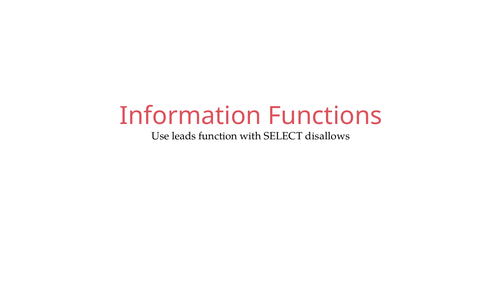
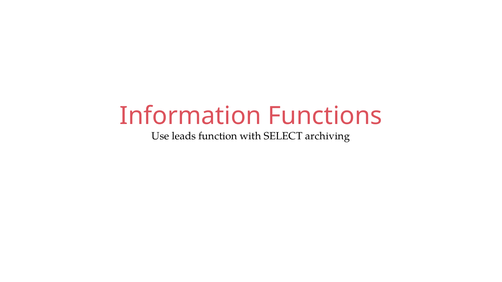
disallows: disallows -> archiving
